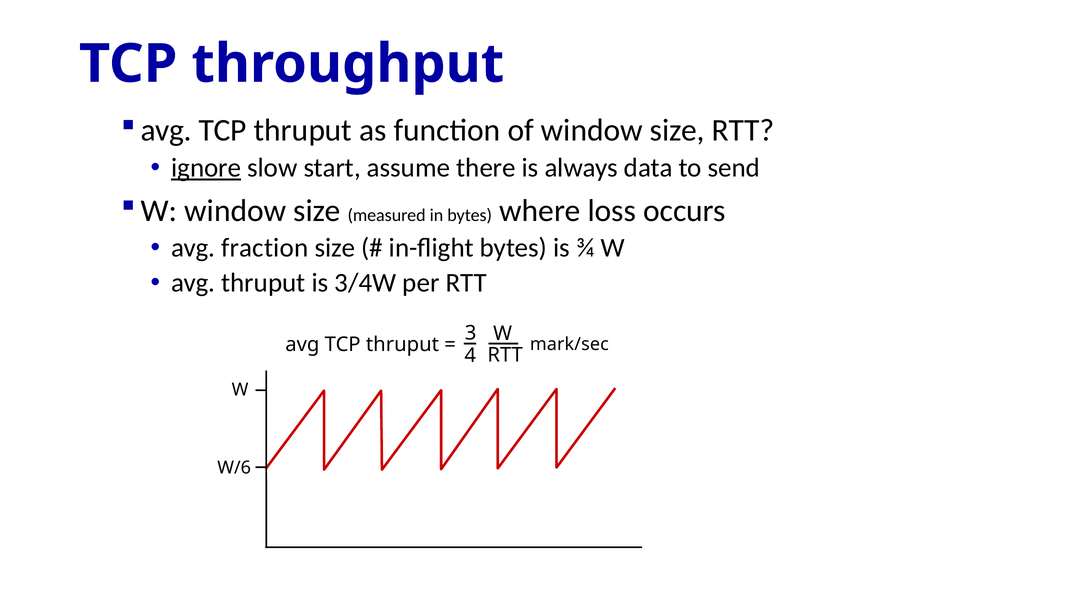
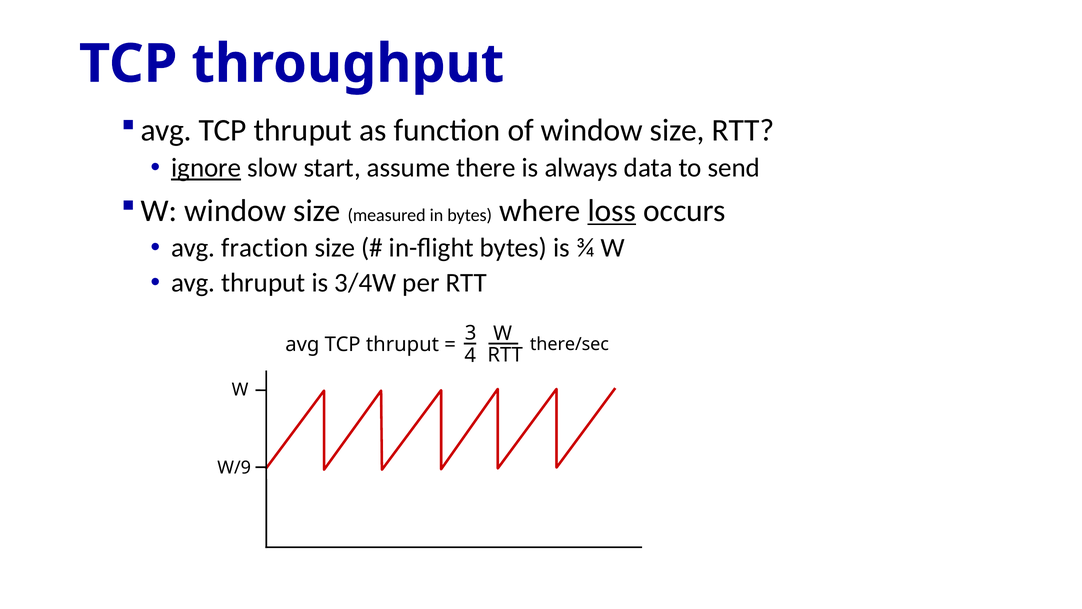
loss underline: none -> present
mark/sec: mark/sec -> there/sec
W/6: W/6 -> W/9
